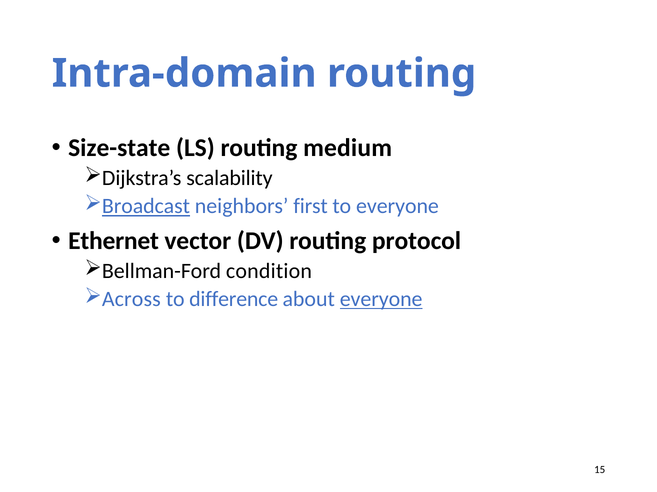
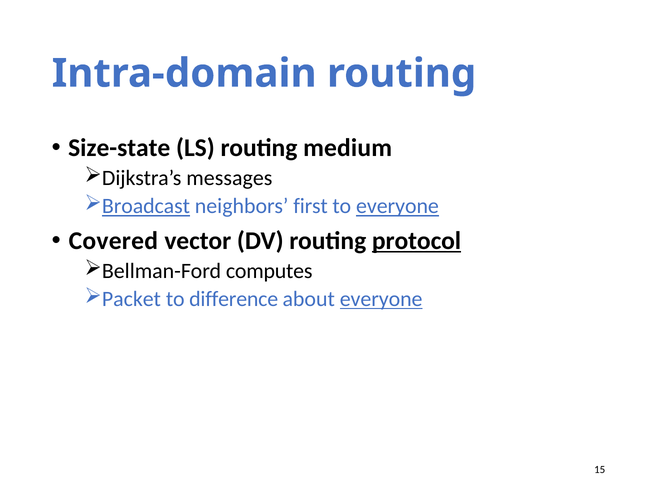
scalability: scalability -> messages
everyone at (397, 207) underline: none -> present
Ethernet: Ethernet -> Covered
protocol underline: none -> present
condition: condition -> computes
Across: Across -> Packet
